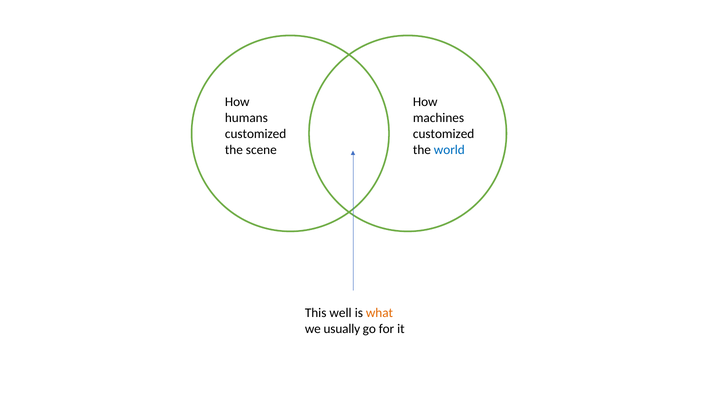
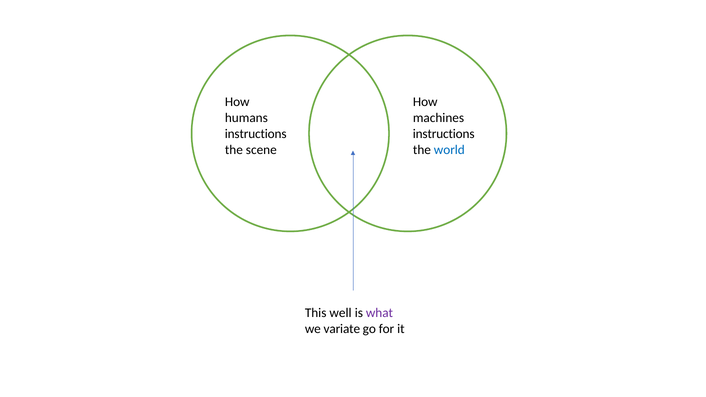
customized at (256, 134): customized -> instructions
customized at (444, 134): customized -> instructions
what colour: orange -> purple
usually: usually -> variate
